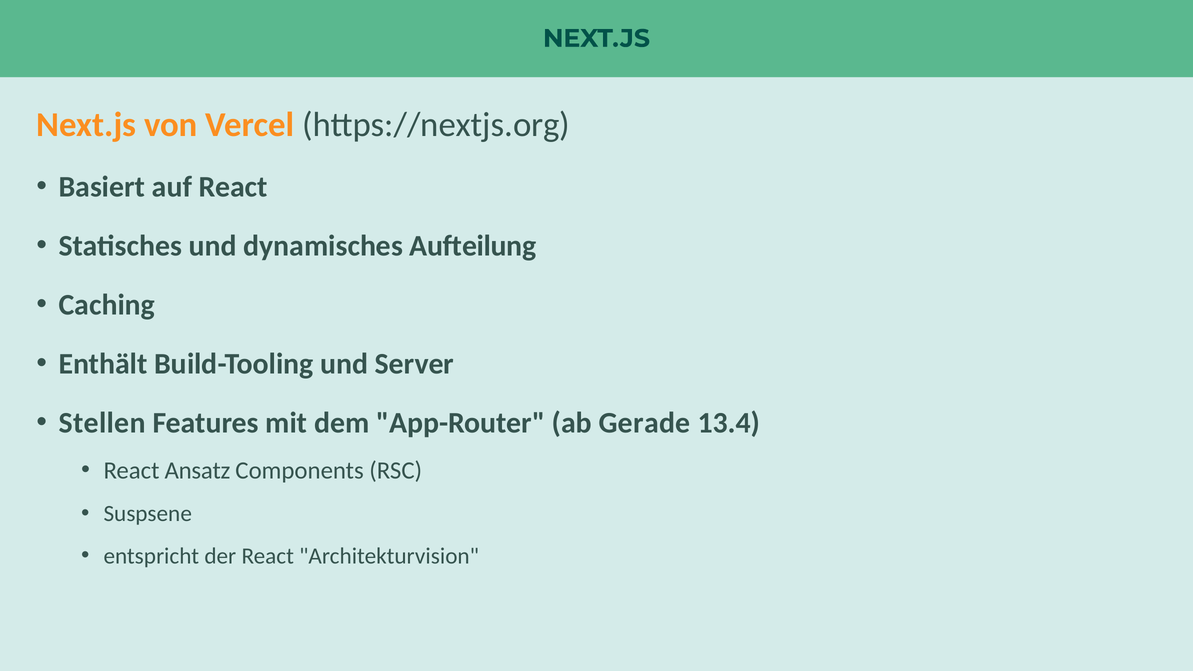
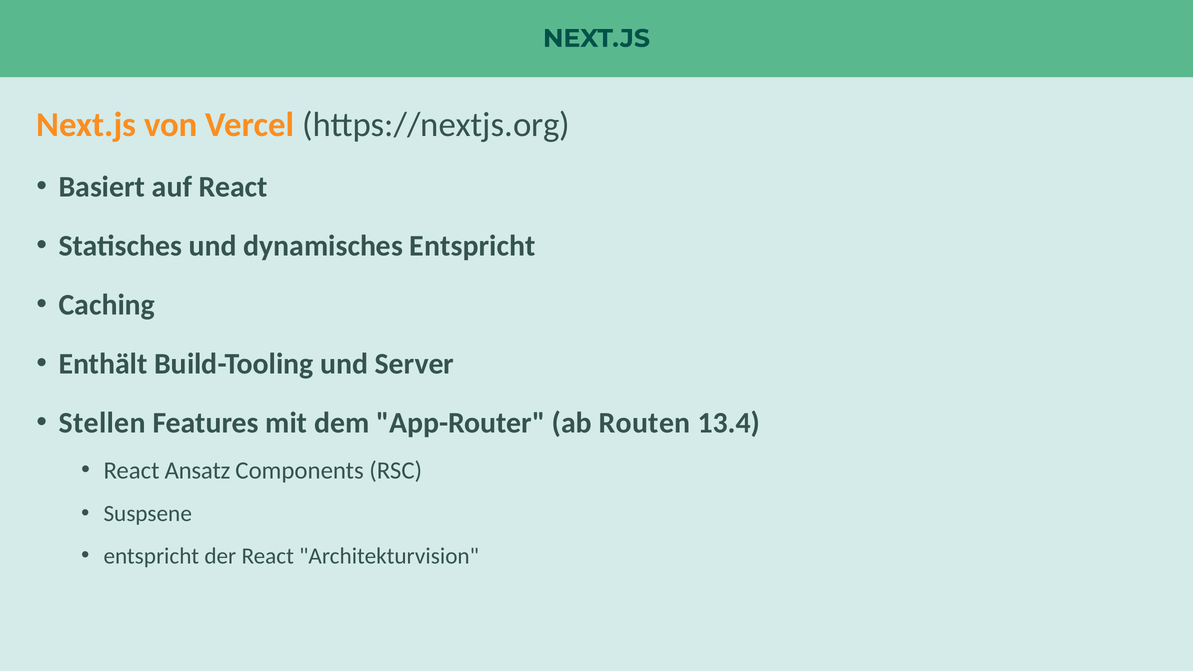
dynamisches Aufteilung: Aufteilung -> Entspricht
Gerade: Gerade -> Routen
